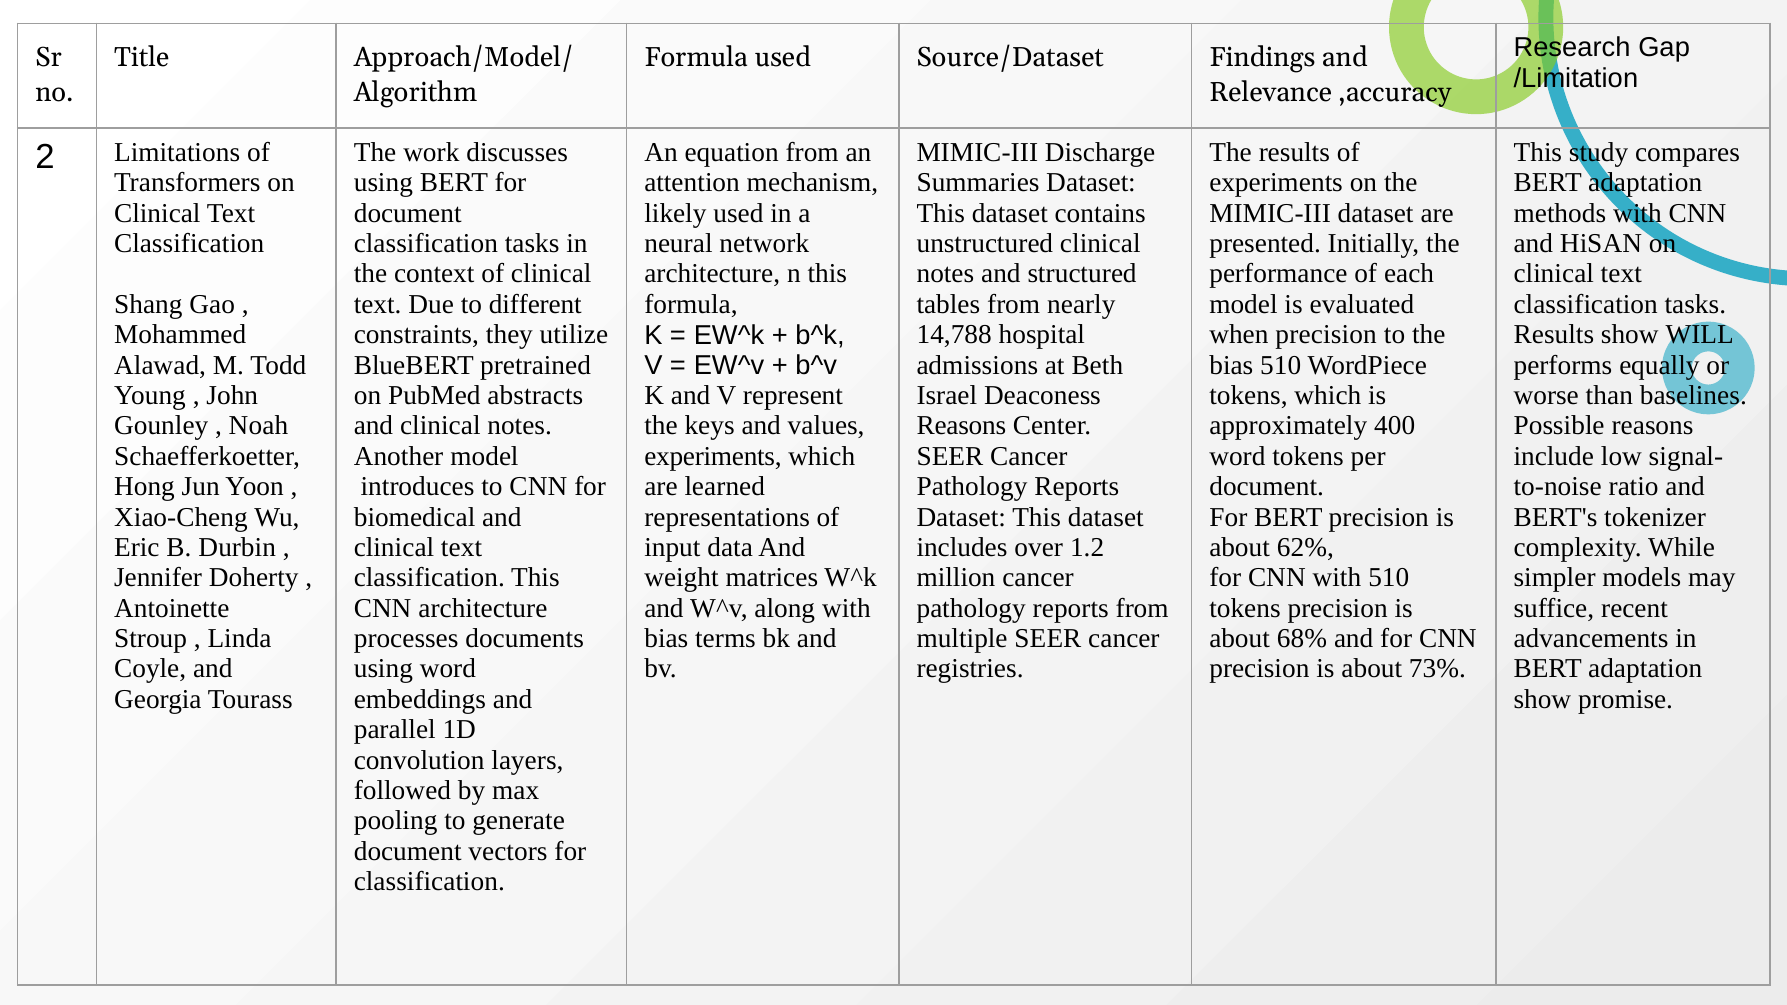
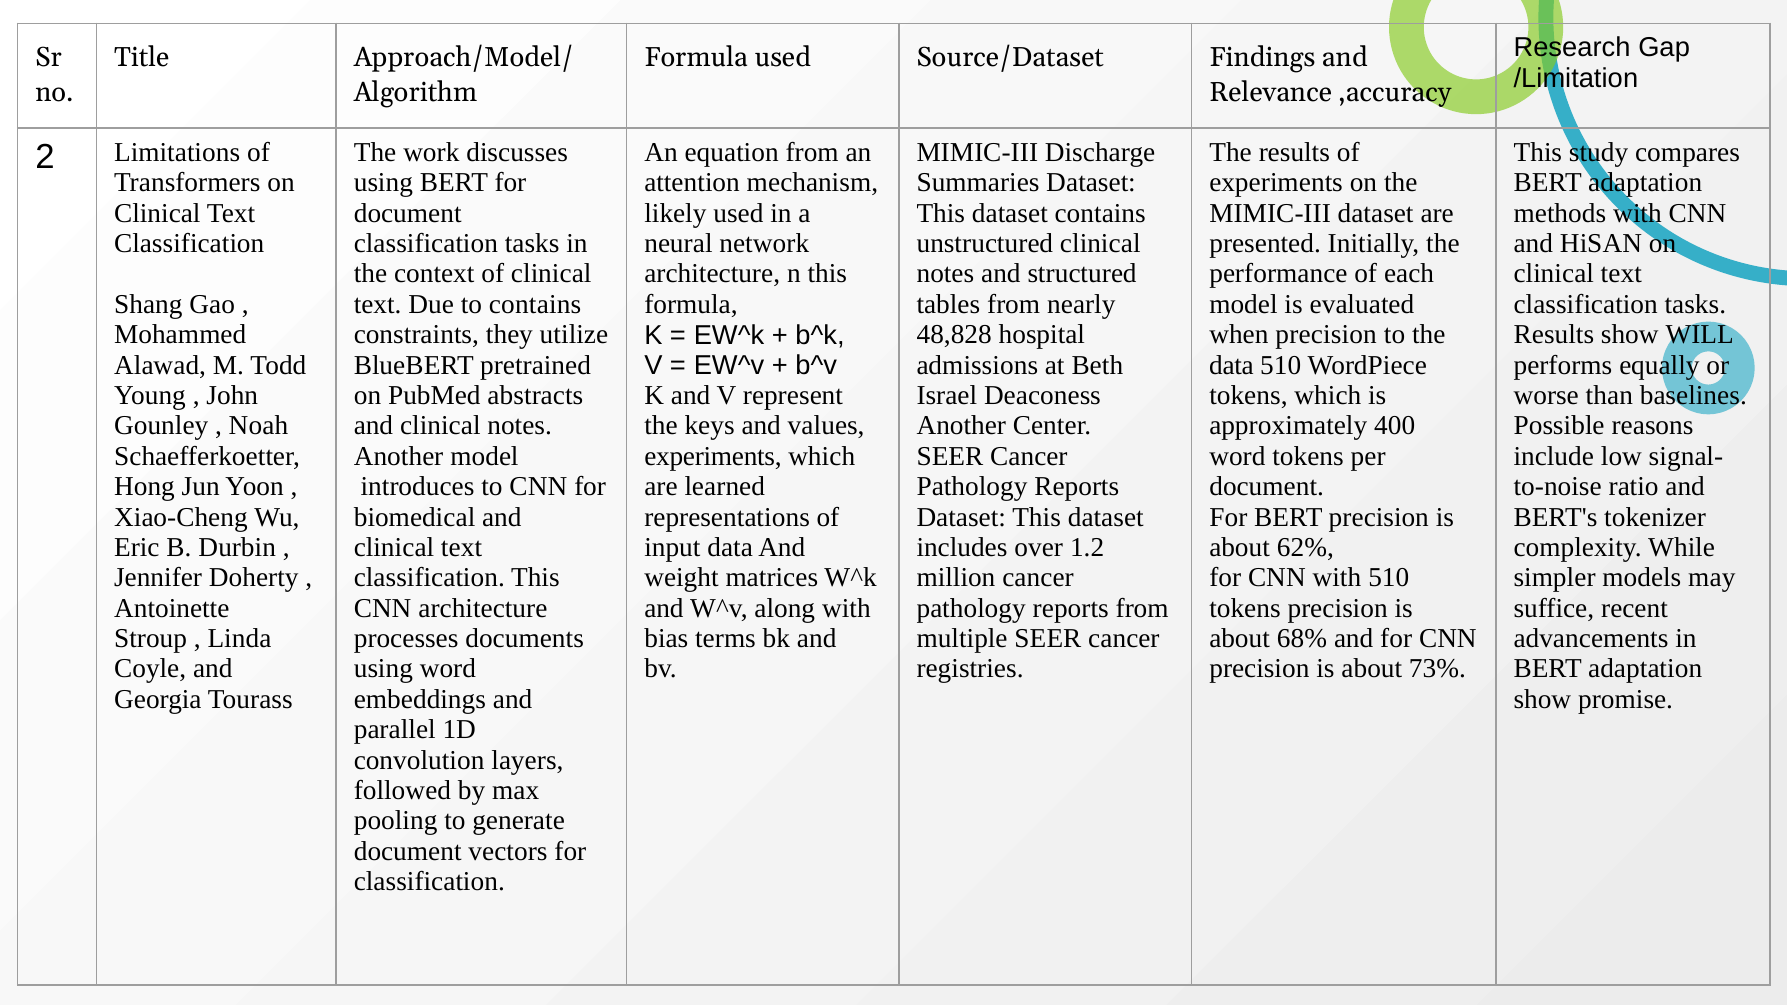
to different: different -> contains
14,788: 14,788 -> 48,828
bias at (1231, 365): bias -> data
Reasons at (961, 426): Reasons -> Another
